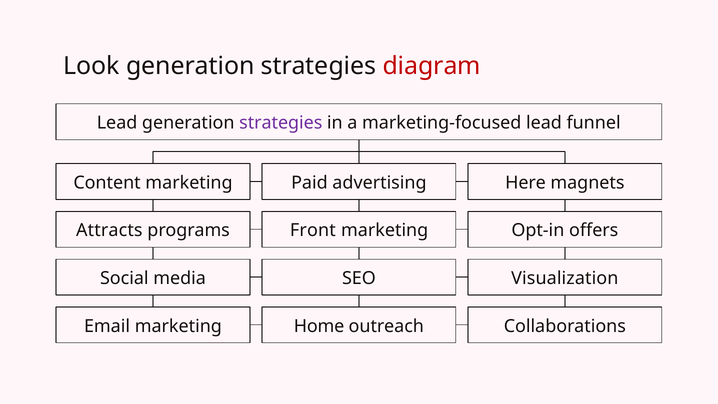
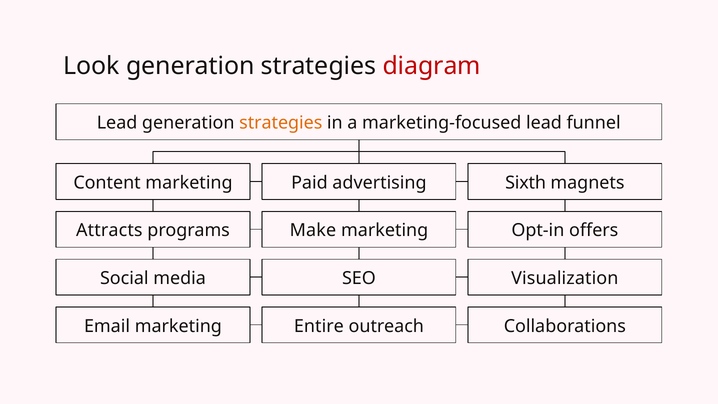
strategies at (281, 123) colour: purple -> orange
Here: Here -> Sixth
Front: Front -> Make
Home: Home -> Entire
